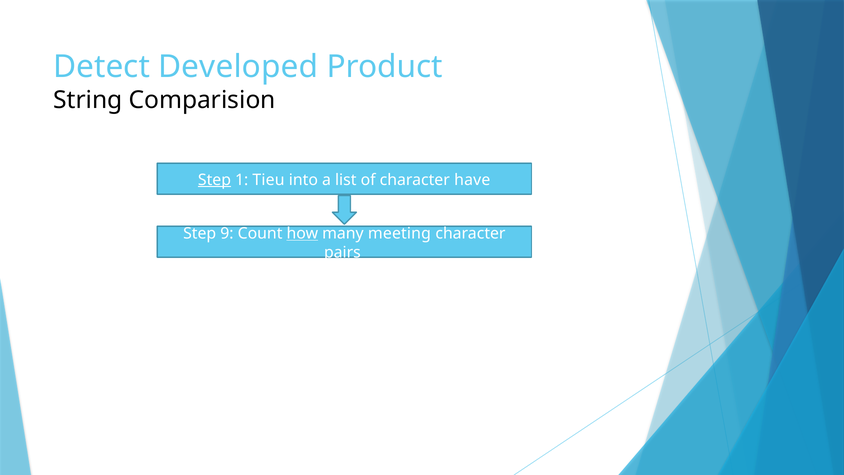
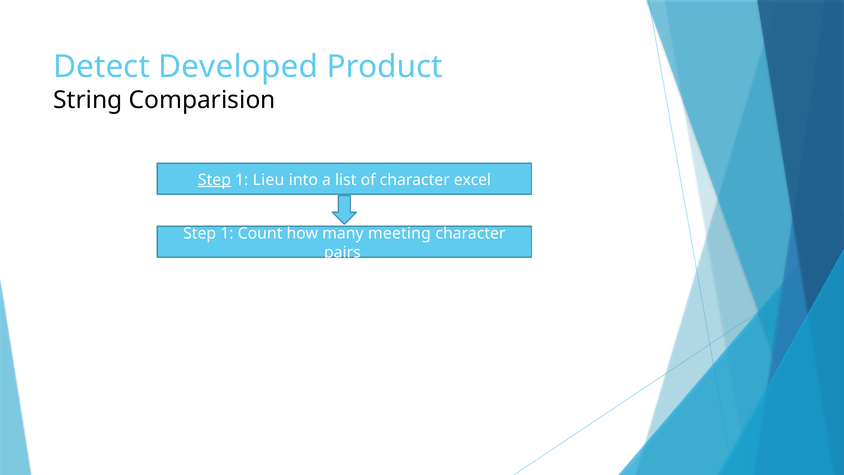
Tieu: Tieu -> Lieu
have: have -> excel
9 at (227, 233): 9 -> 1
how underline: present -> none
